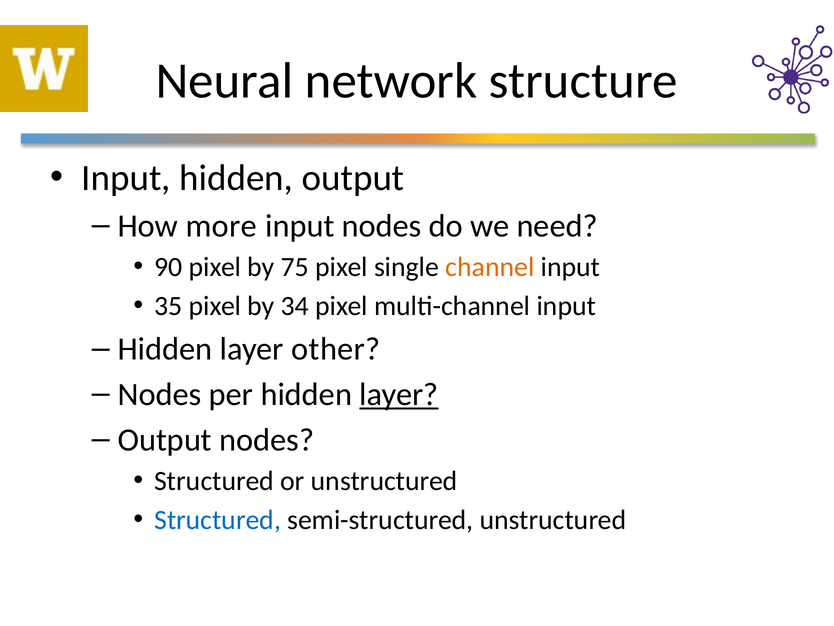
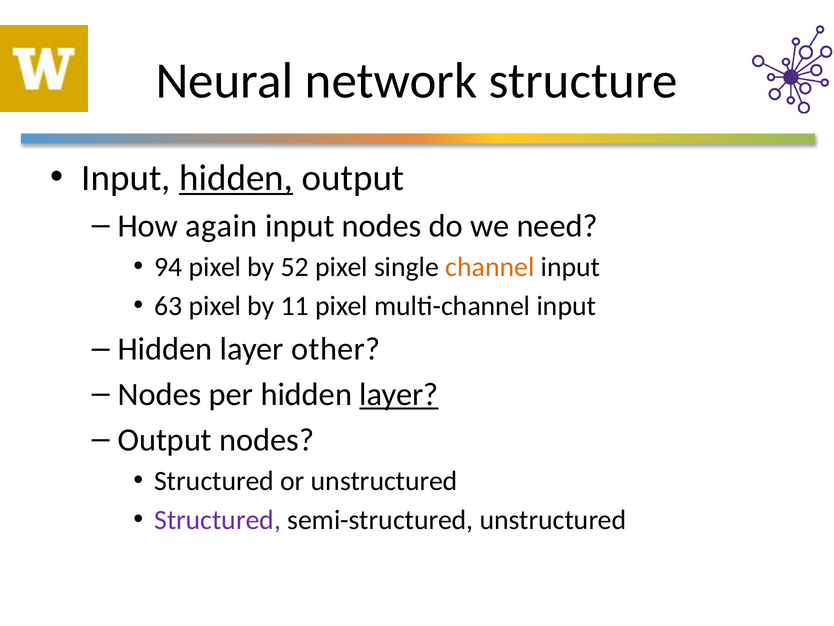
hidden at (236, 178) underline: none -> present
more: more -> again
90: 90 -> 94
75: 75 -> 52
35: 35 -> 63
34: 34 -> 11
Structured at (218, 520) colour: blue -> purple
